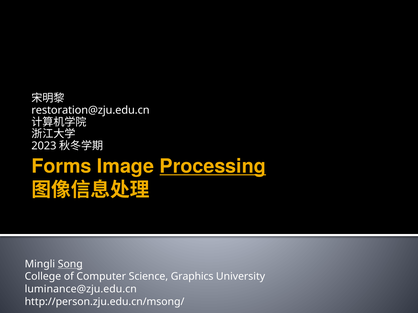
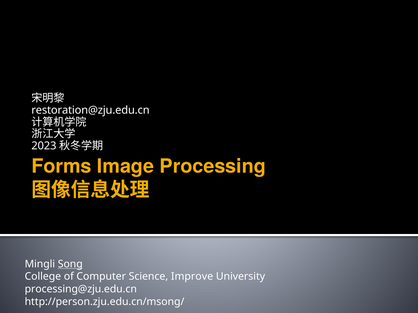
Processing underline: present -> none
Graphics: Graphics -> Improve
luminance@zju.edu.cn: luminance@zju.edu.cn -> processing@zju.edu.cn
